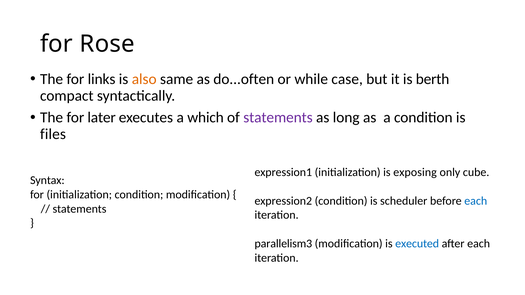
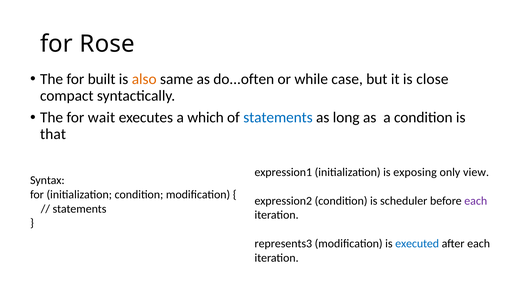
links: links -> built
berth: berth -> close
later: later -> wait
statements at (278, 118) colour: purple -> blue
files: files -> that
cube: cube -> view
each at (476, 201) colour: blue -> purple
parallelism3: parallelism3 -> represents3
